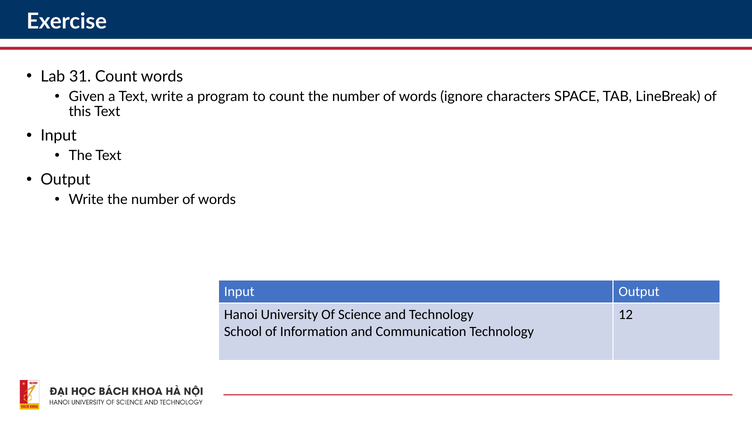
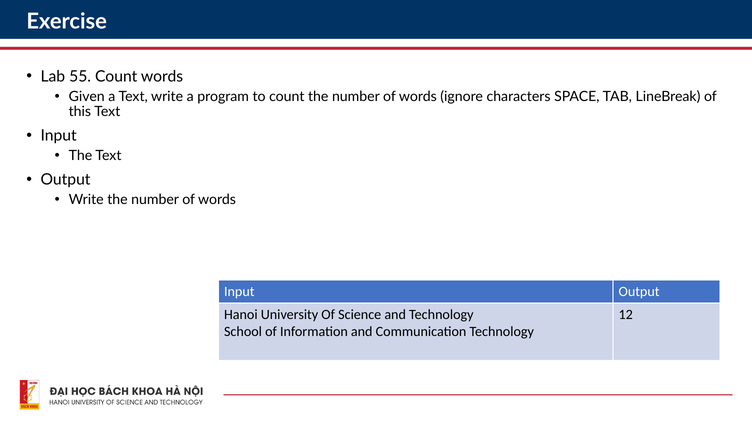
31: 31 -> 55
